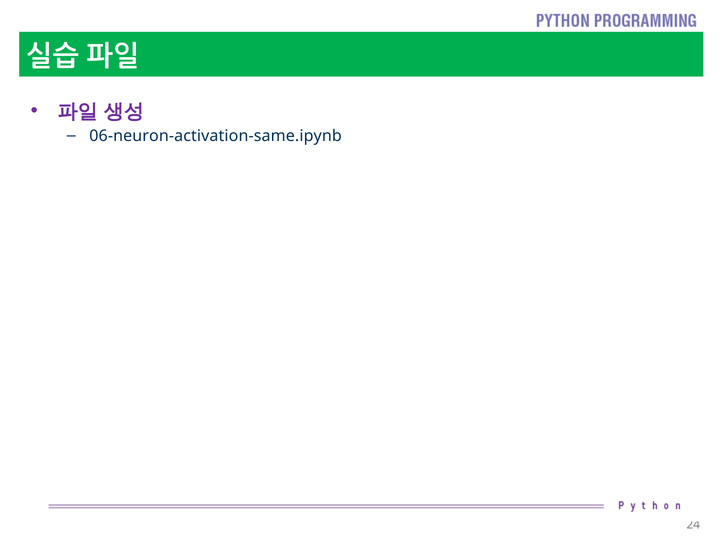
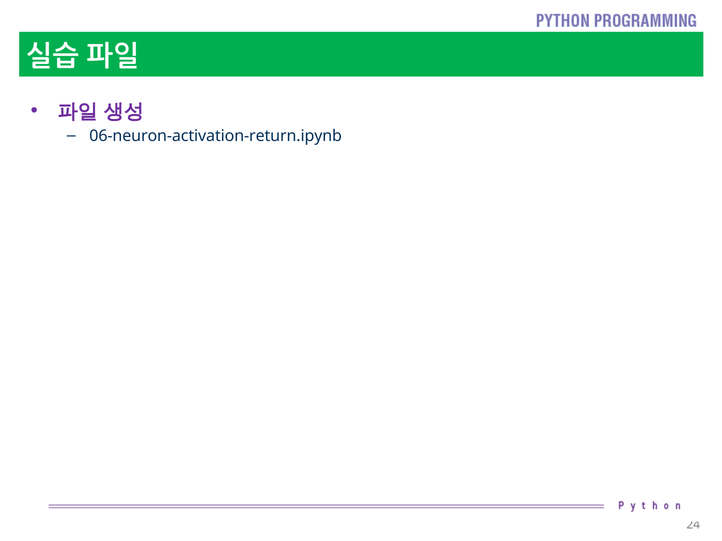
06-neuron-activation-same.ipynb: 06-neuron-activation-same.ipynb -> 06-neuron-activation-return.ipynb
